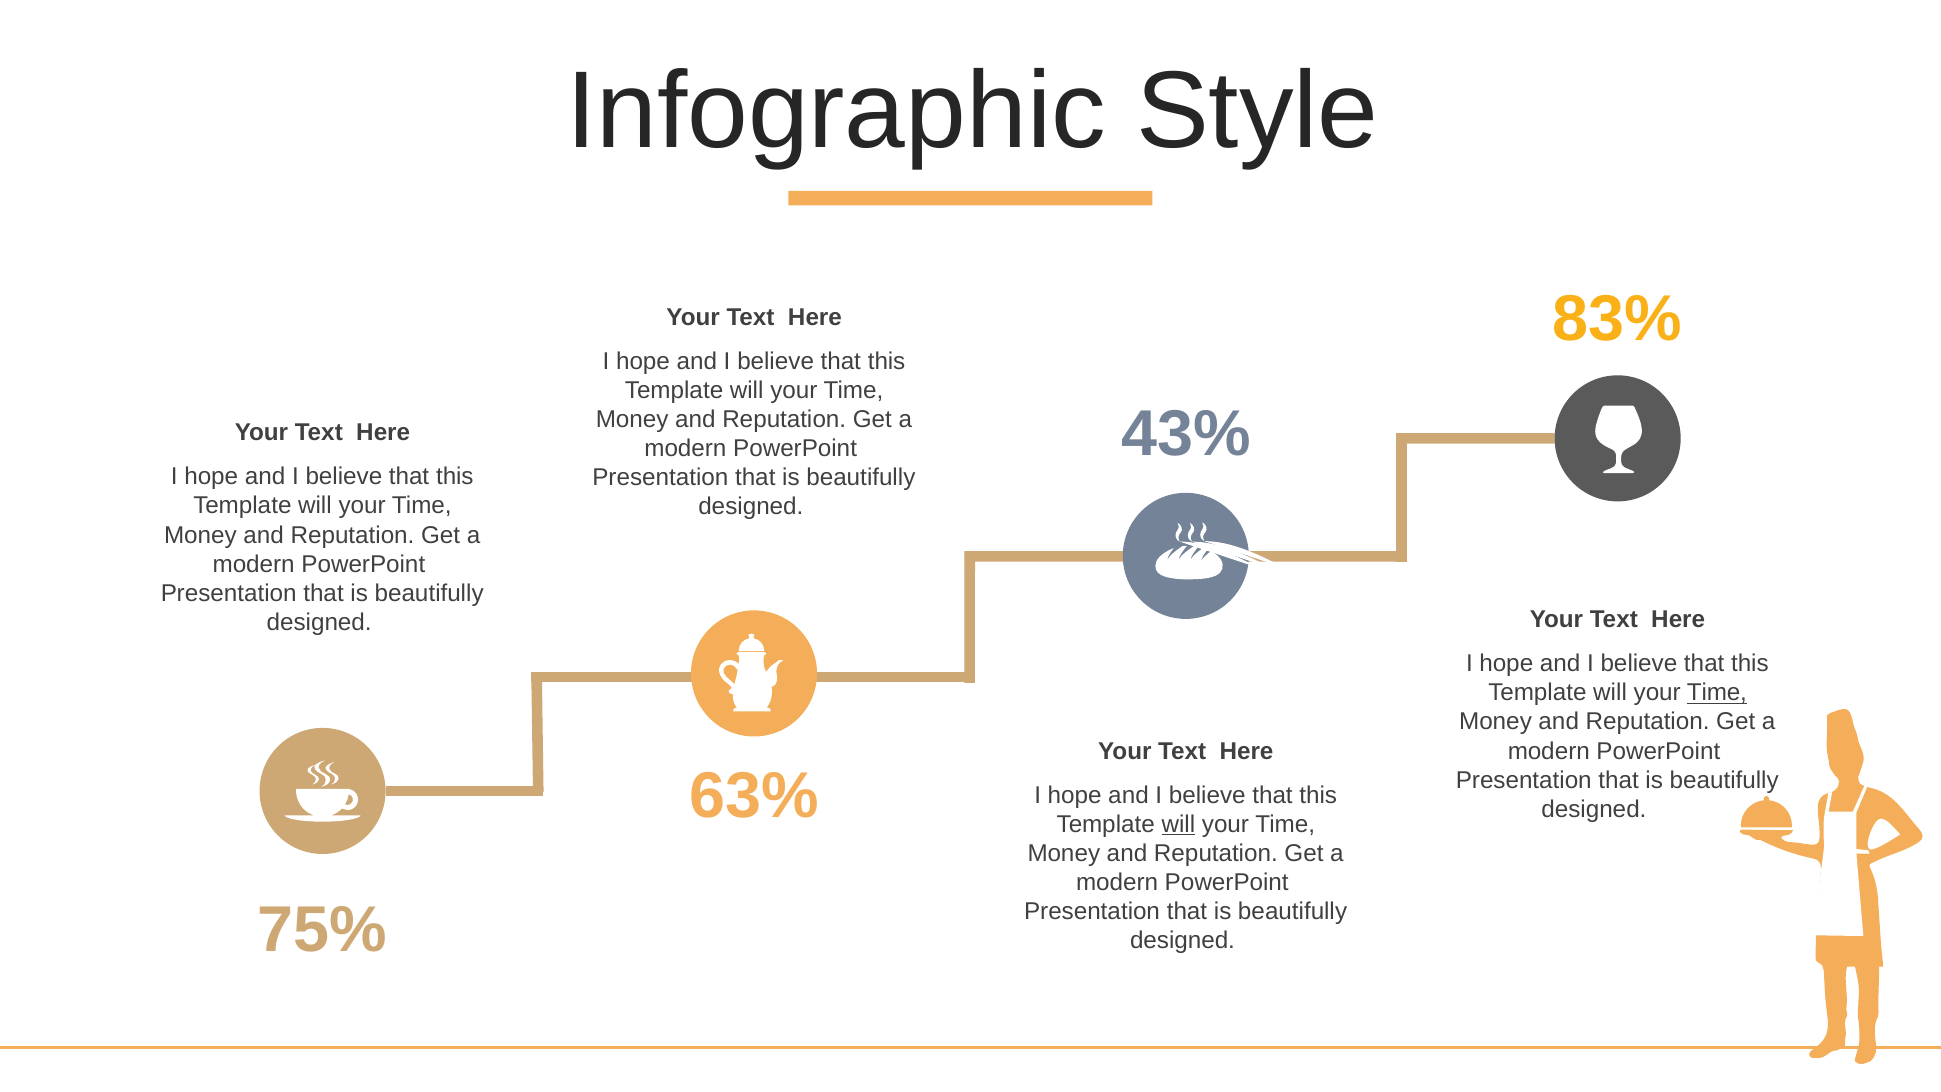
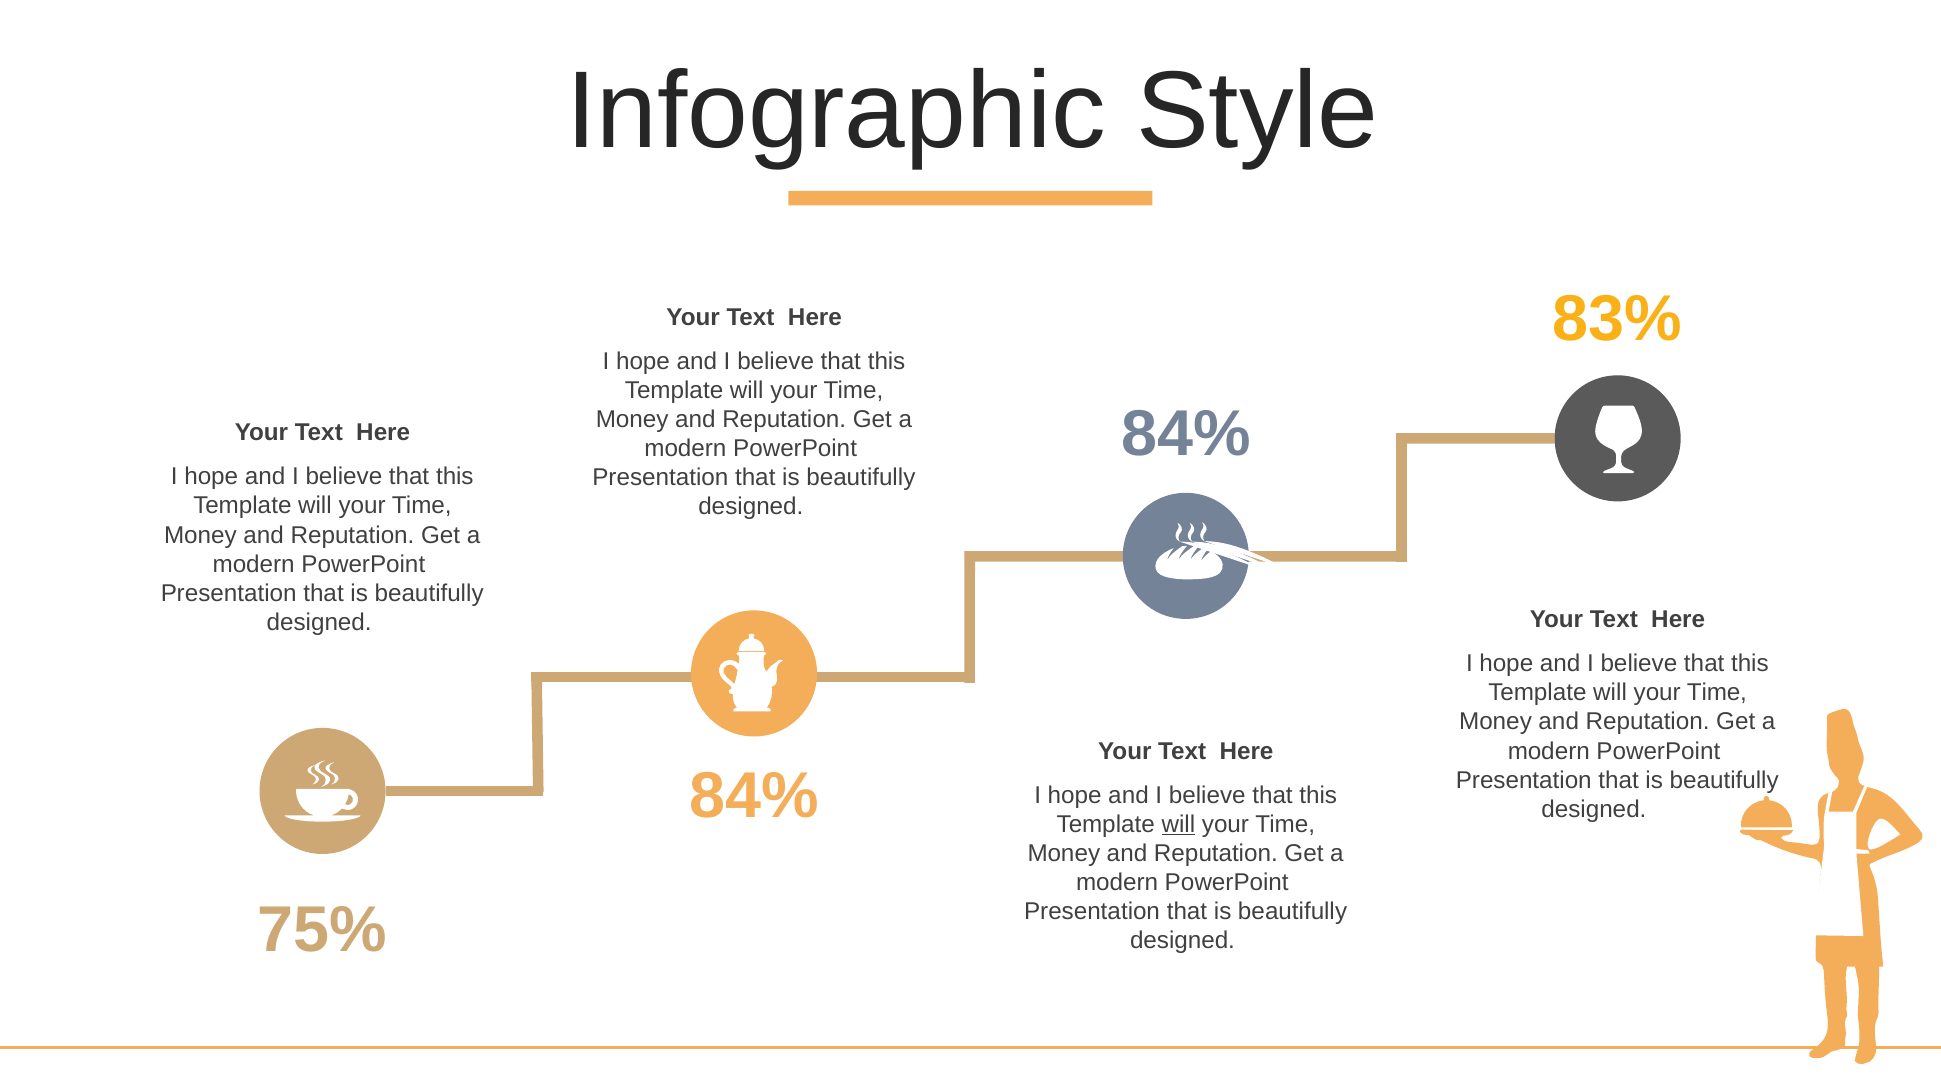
43% at (1186, 434): 43% -> 84%
Time at (1717, 693) underline: present -> none
63% at (754, 796): 63% -> 84%
